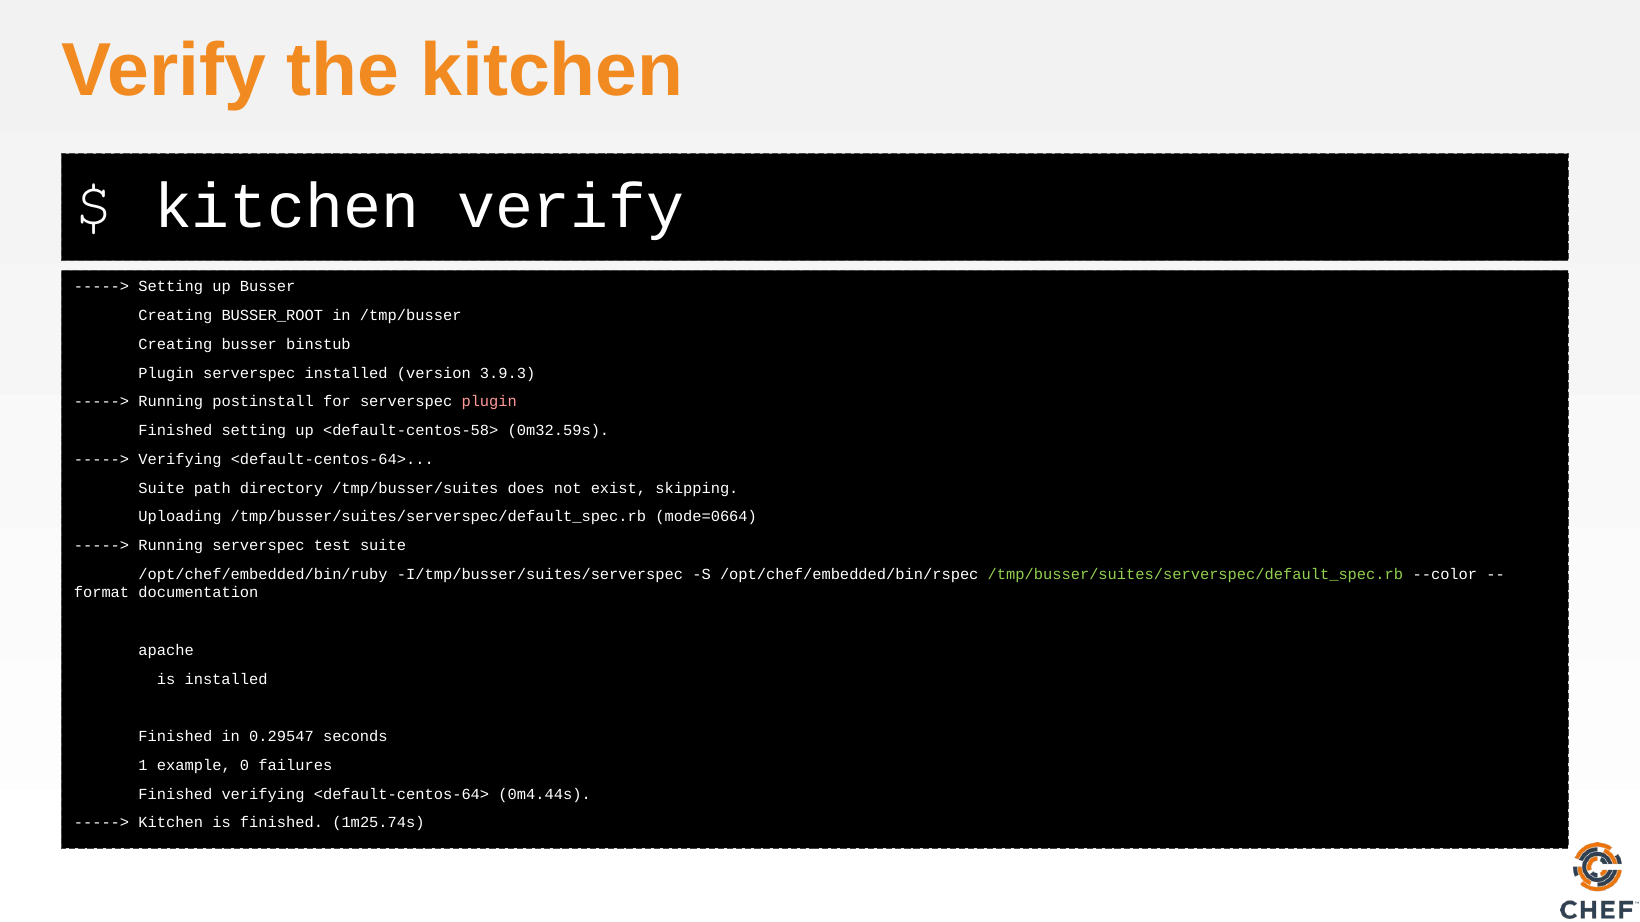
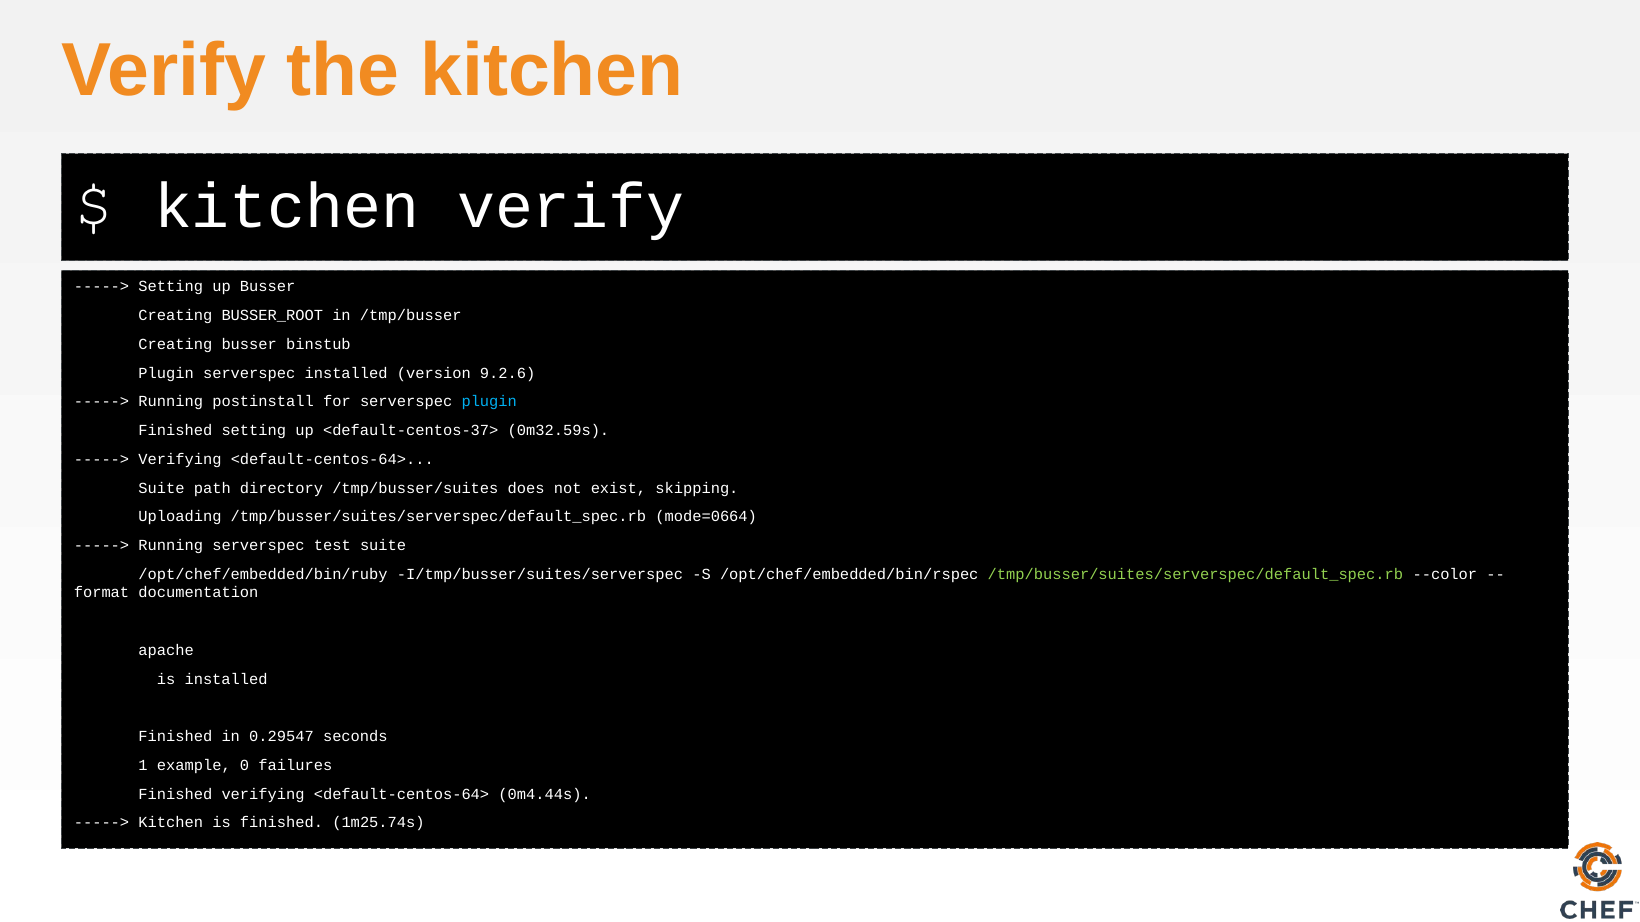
3.9.3: 3.9.3 -> 9.2.6
plugin at (489, 402) colour: pink -> light blue
<default-centos-58>: <default-centos-58> -> <default-centos-37>
